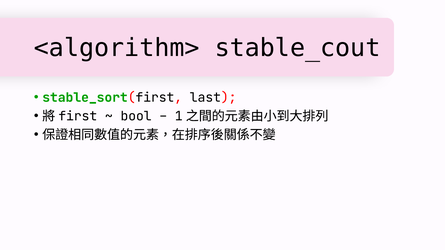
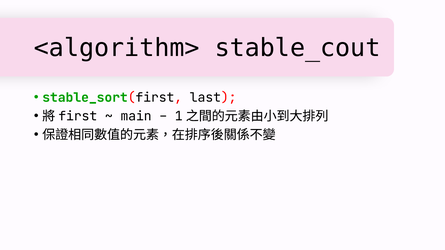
bool: bool -> main
